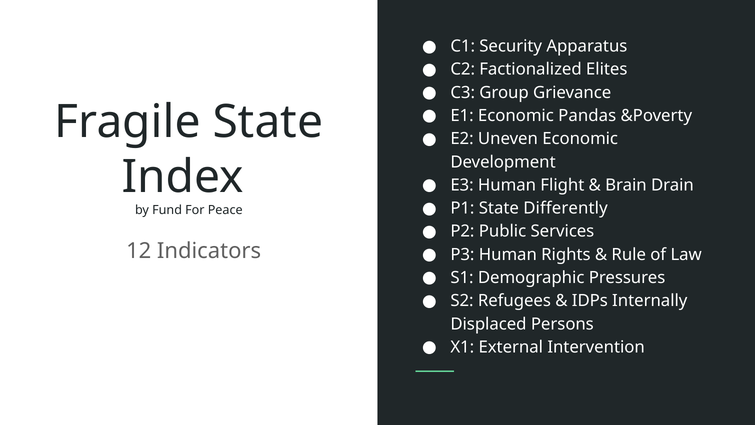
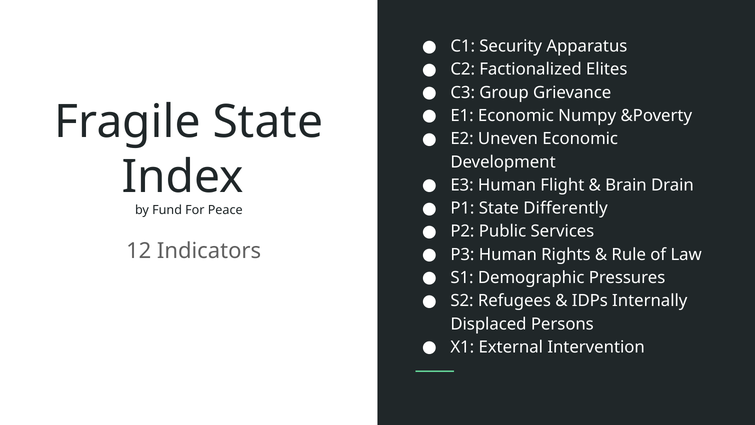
Pandas: Pandas -> Numpy
